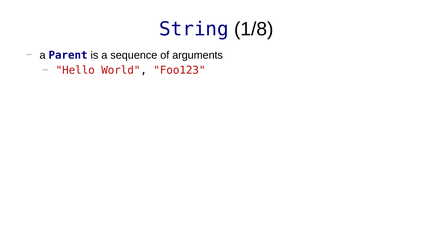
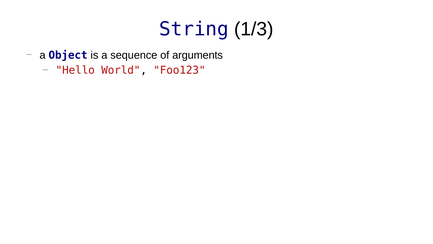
1/8: 1/8 -> 1/3
Parent: Parent -> Object
